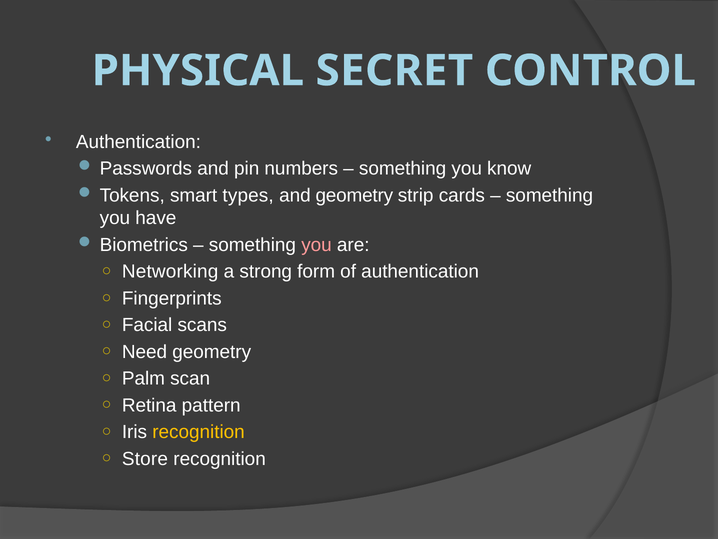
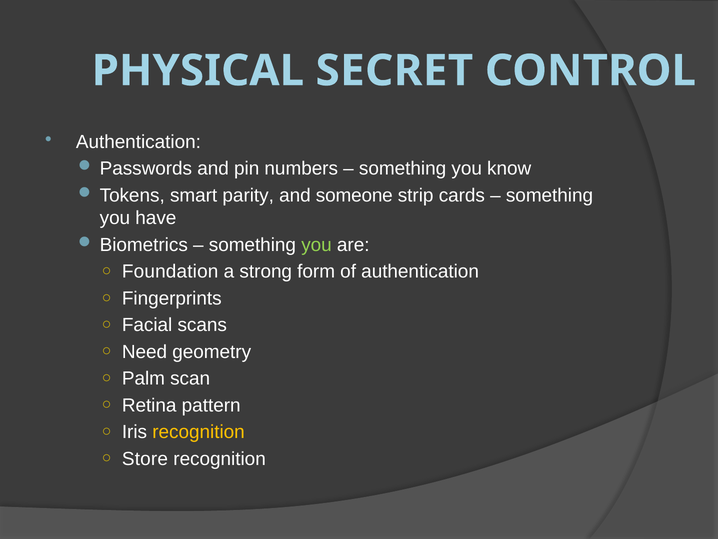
types: types -> parity
and geometry: geometry -> someone
you at (316, 245) colour: pink -> light green
Networking: Networking -> Foundation
